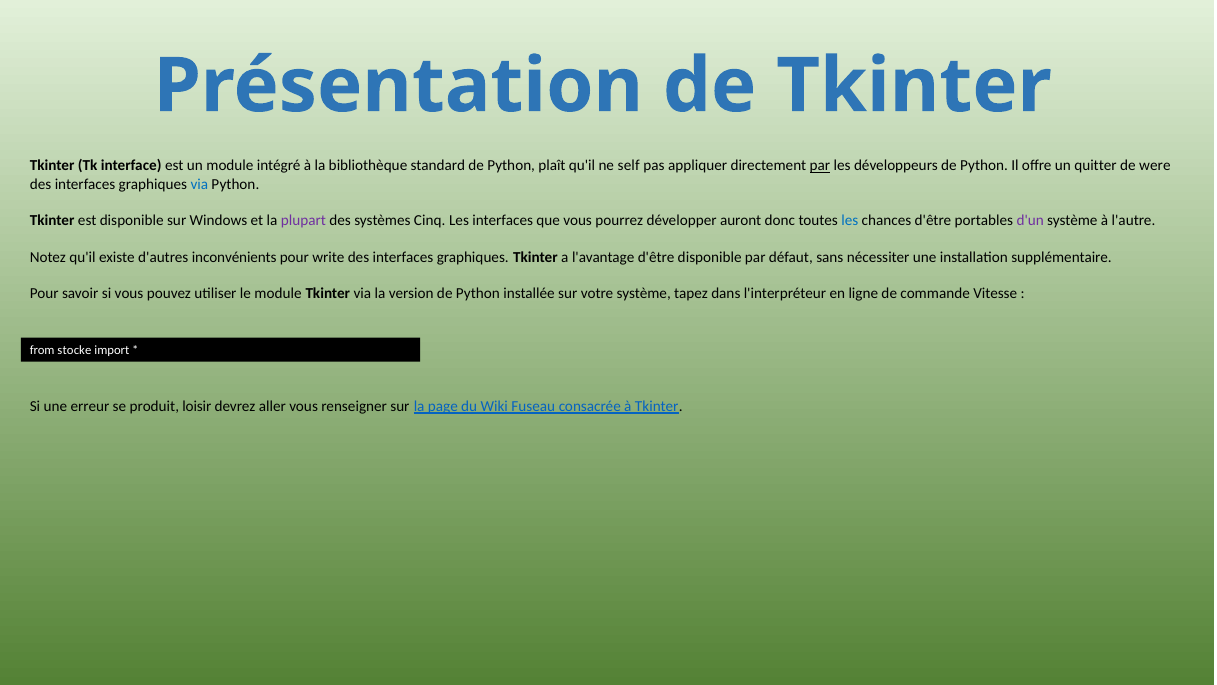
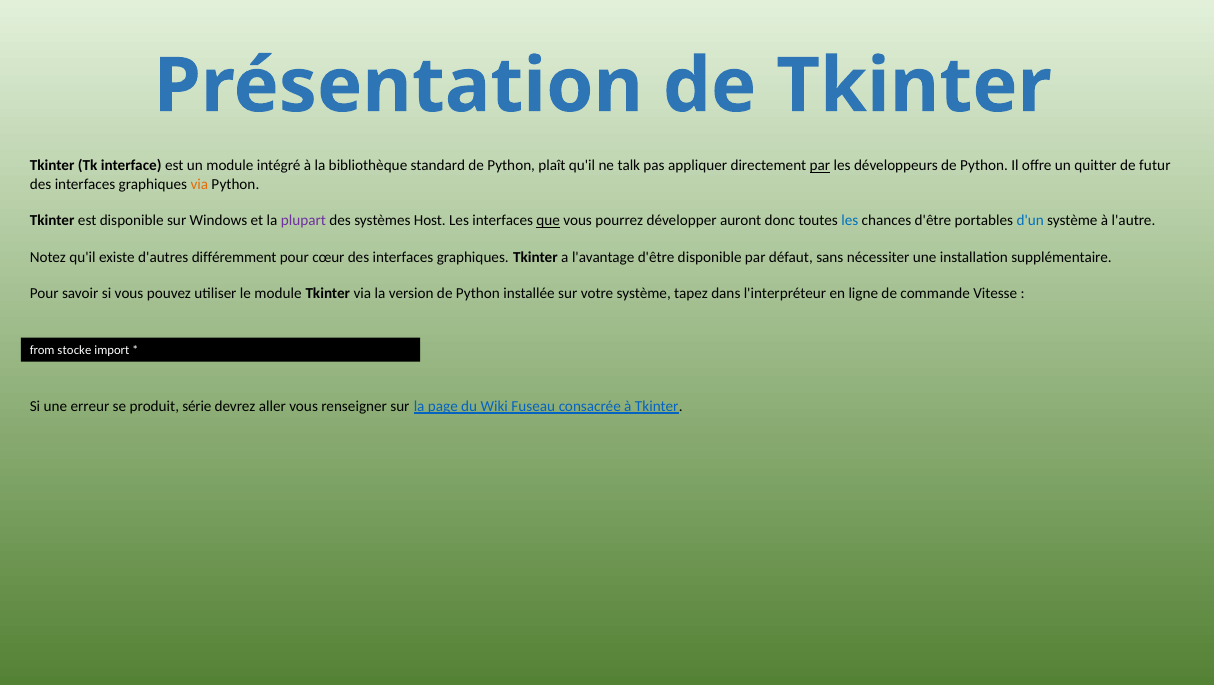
self: self -> talk
were: were -> futur
via at (199, 184) colour: blue -> orange
Cinq: Cinq -> Host
que underline: none -> present
d'un colour: purple -> blue
inconvénients: inconvénients -> différemment
write: write -> cœur
loisir: loisir -> série
